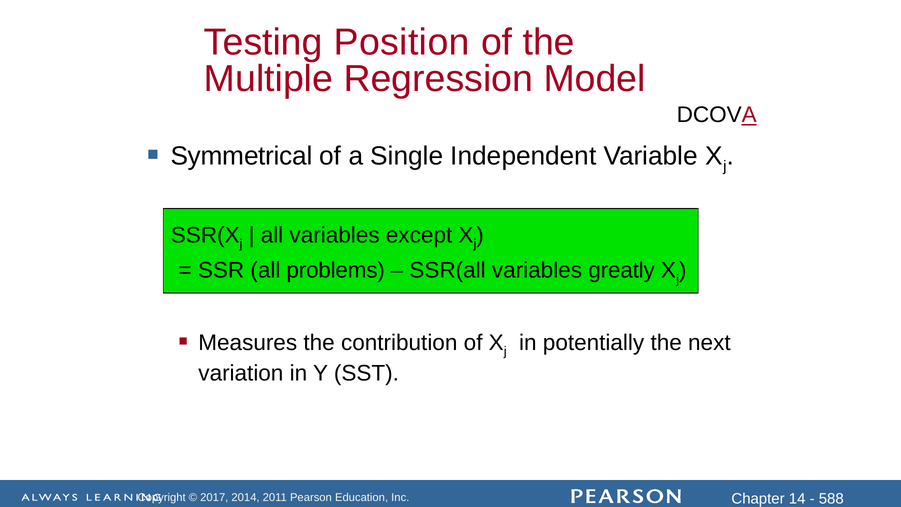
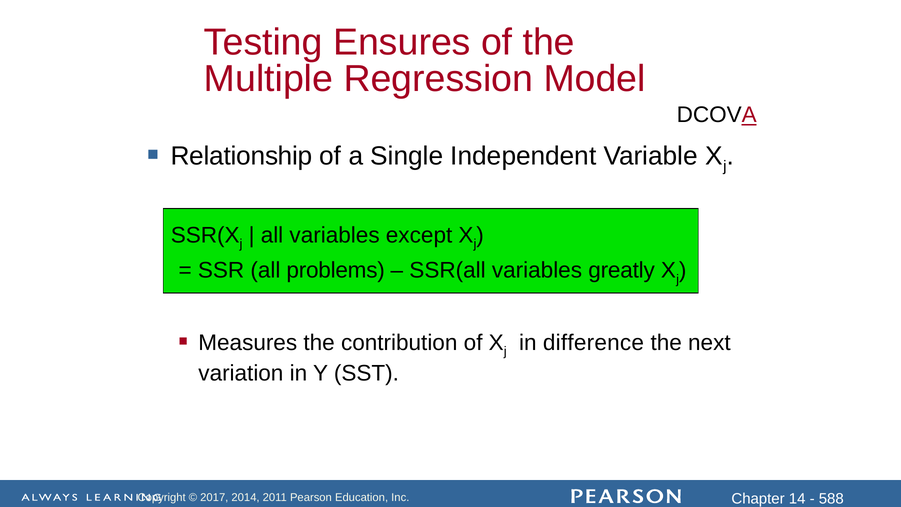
Position: Position -> Ensures
Symmetrical: Symmetrical -> Relationship
potentially: potentially -> difference
